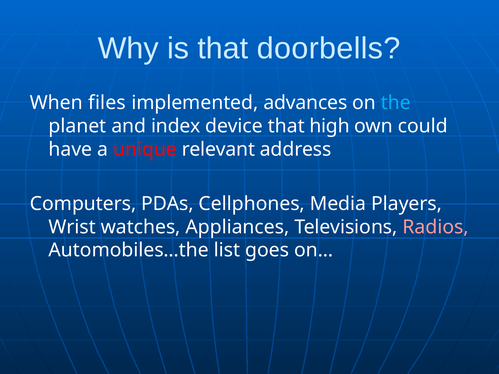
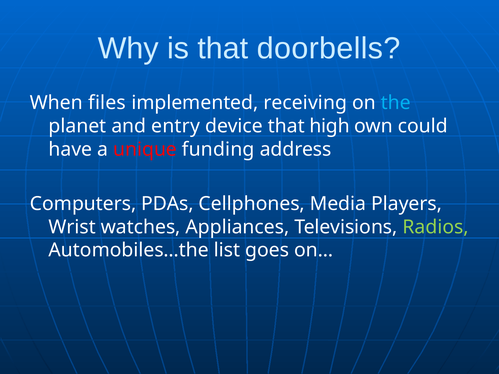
advances: advances -> receiving
index: index -> entry
relevant: relevant -> funding
Radios colour: pink -> light green
